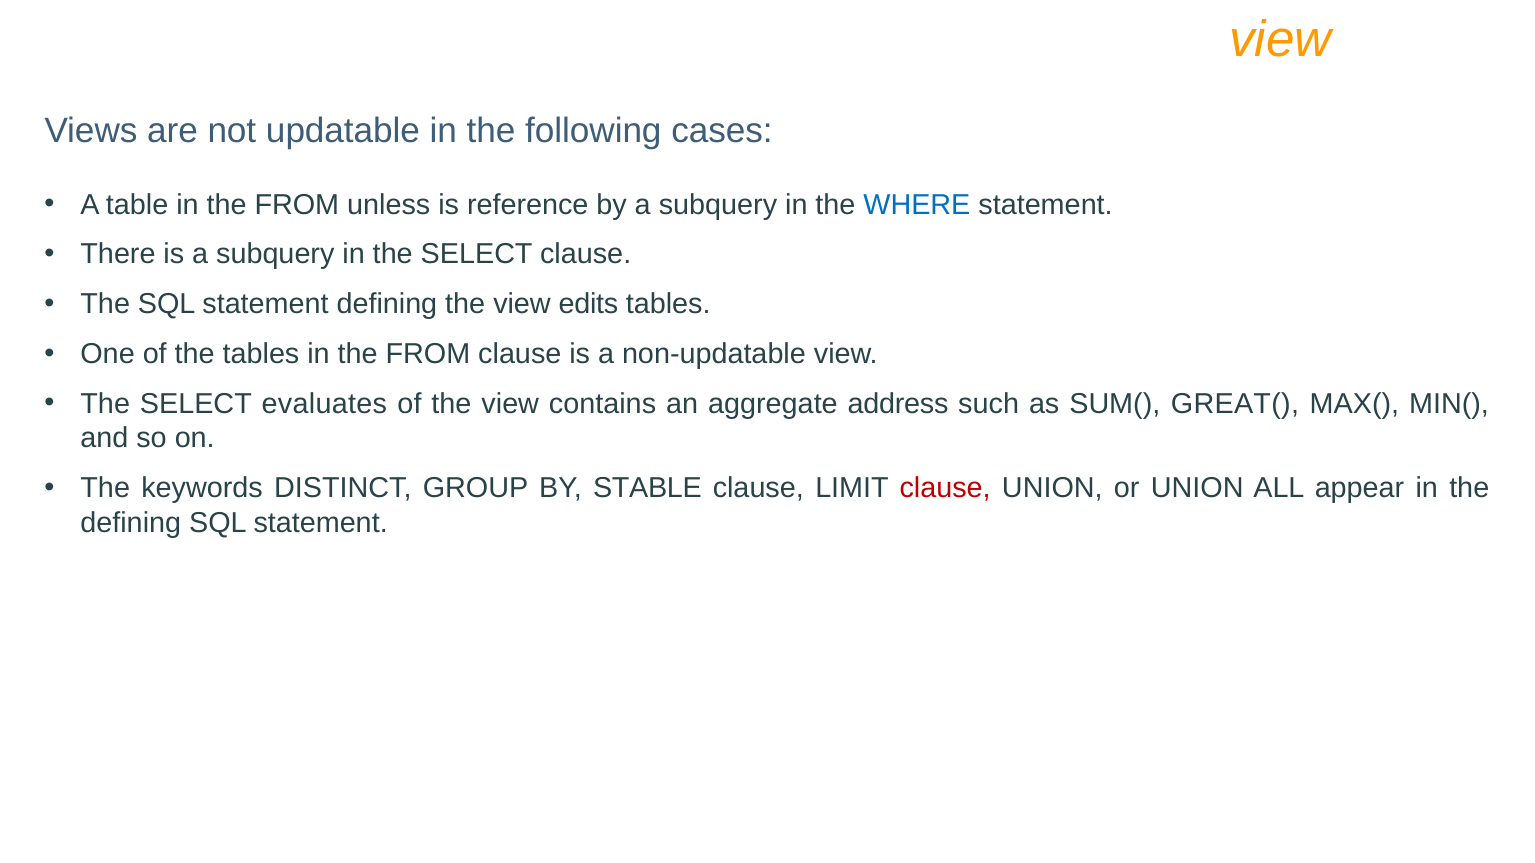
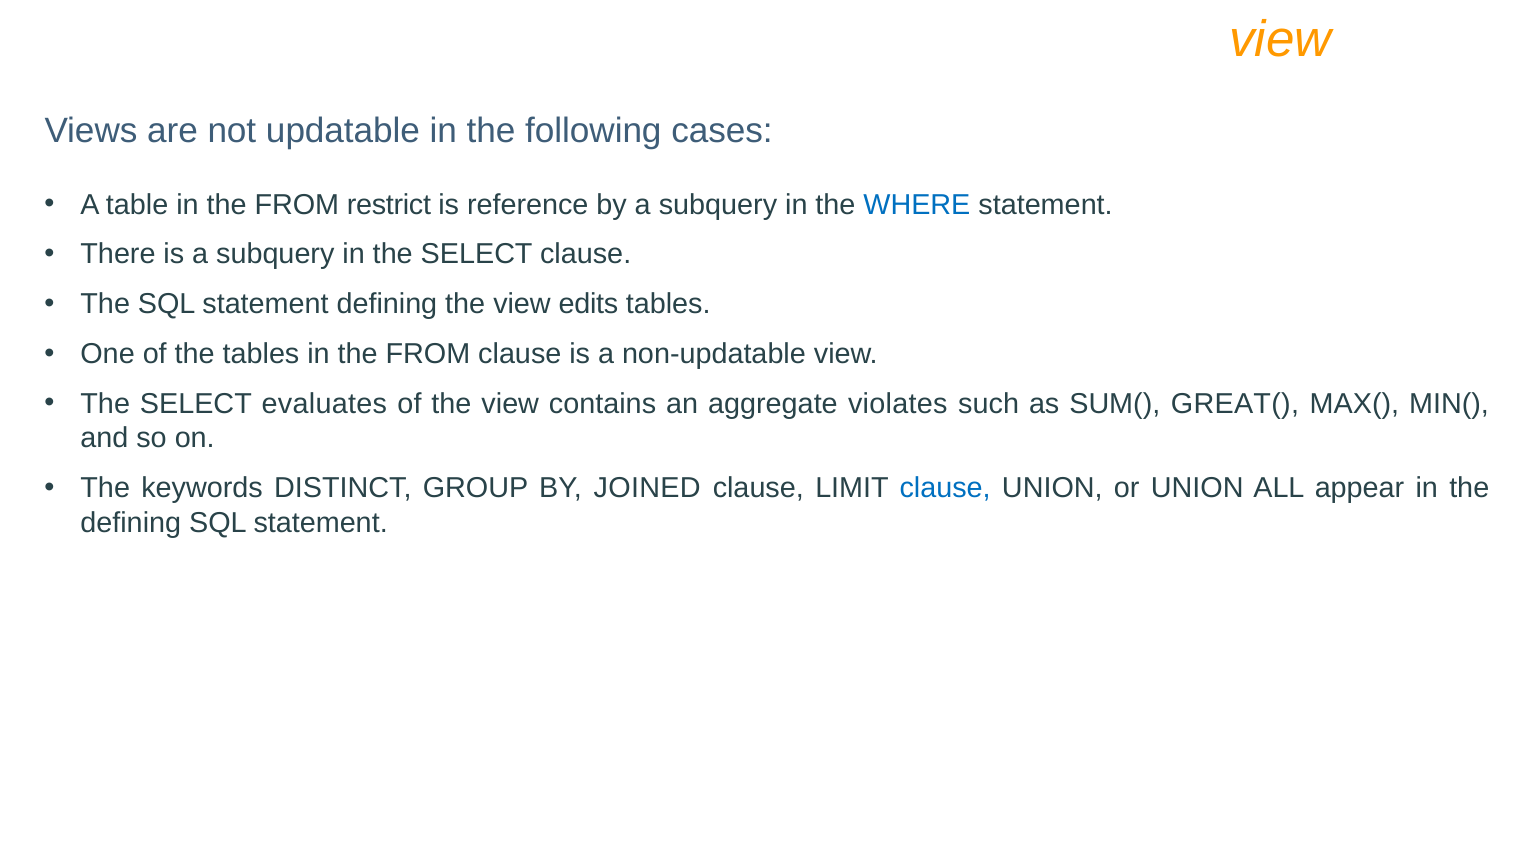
unless: unless -> restrict
address: address -> violates
STABLE: STABLE -> JOINED
clause at (945, 489) colour: red -> blue
